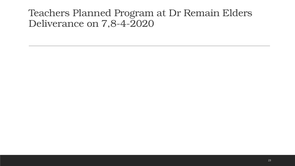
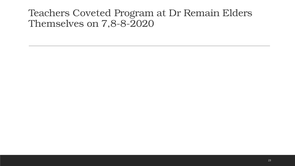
Planned: Planned -> Coveted
Deliverance: Deliverance -> Themselves
7,8-4-2020: 7,8-4-2020 -> 7,8-8-2020
